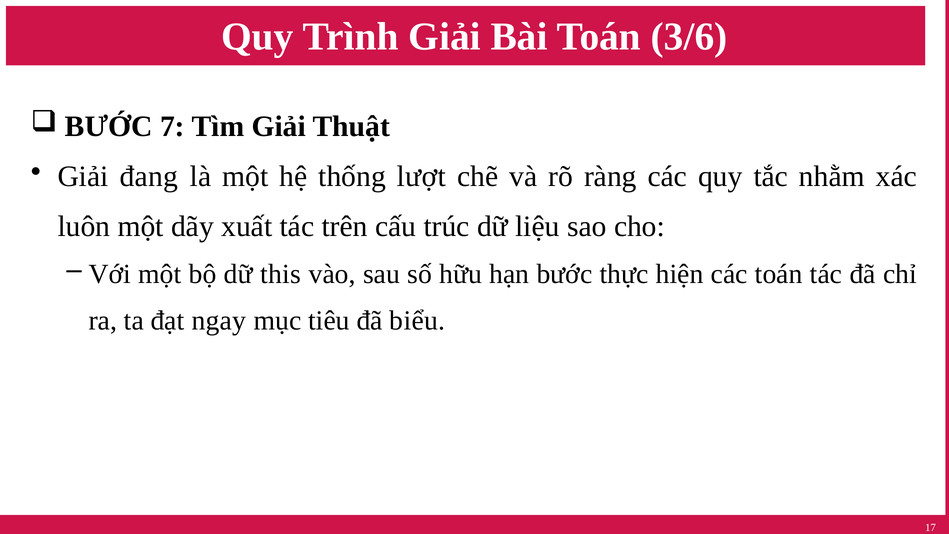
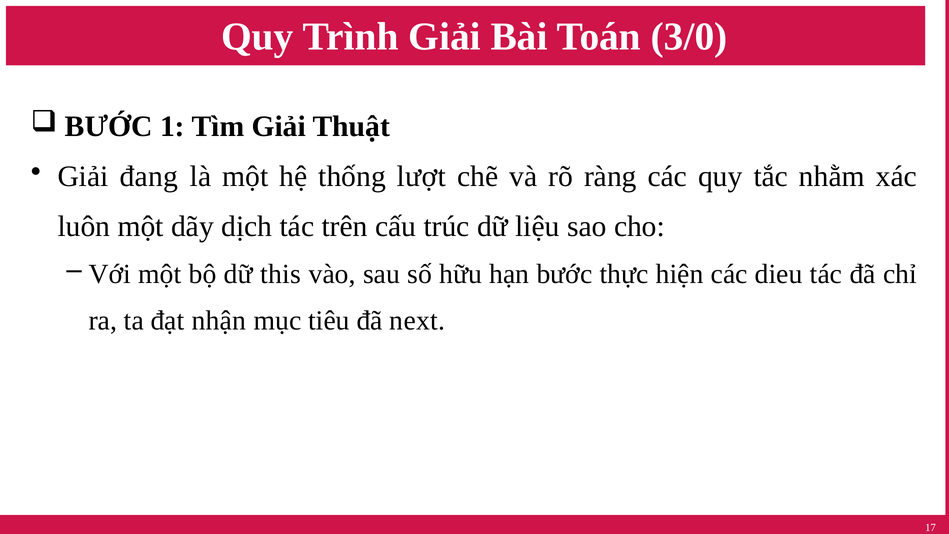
3/6: 3/6 -> 3/0
7: 7 -> 1
xuất: xuất -> dịch
các toán: toán -> dieu
ngay: ngay -> nhận
biểu: biểu -> next
